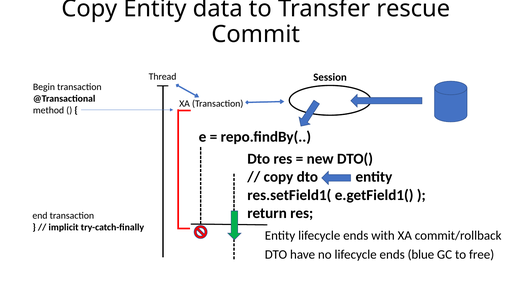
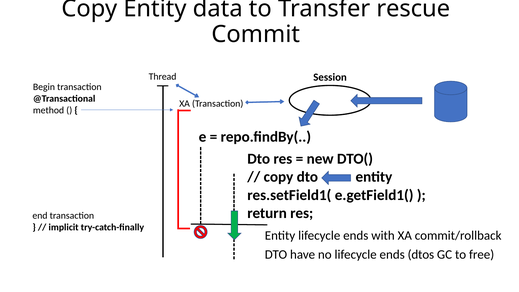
blue: blue -> dtos
